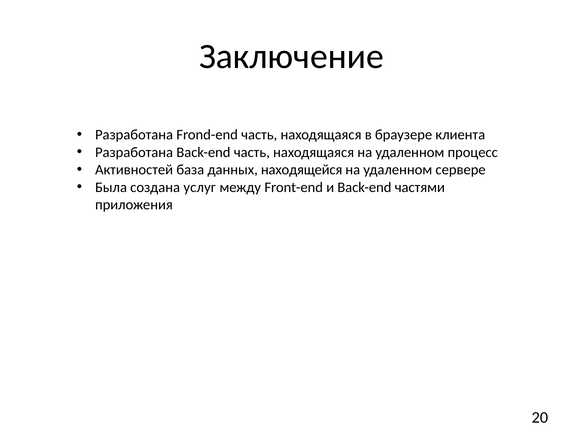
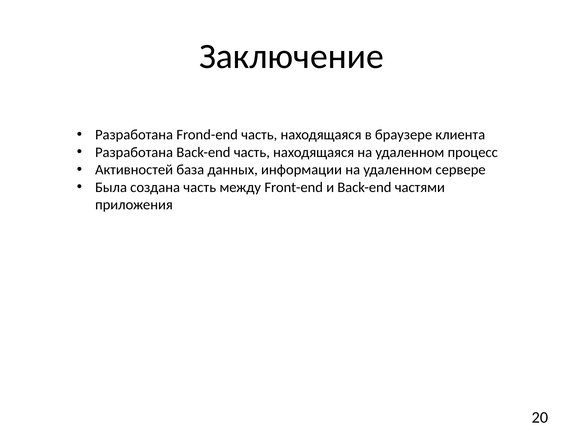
находящейся: находящейся -> информации
создана услуг: услуг -> часть
